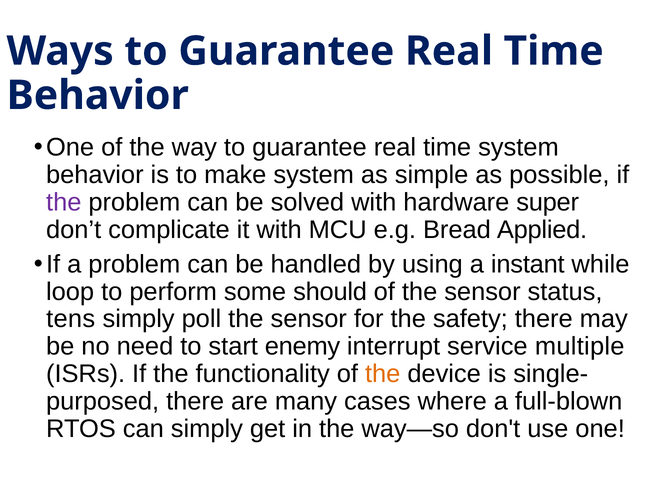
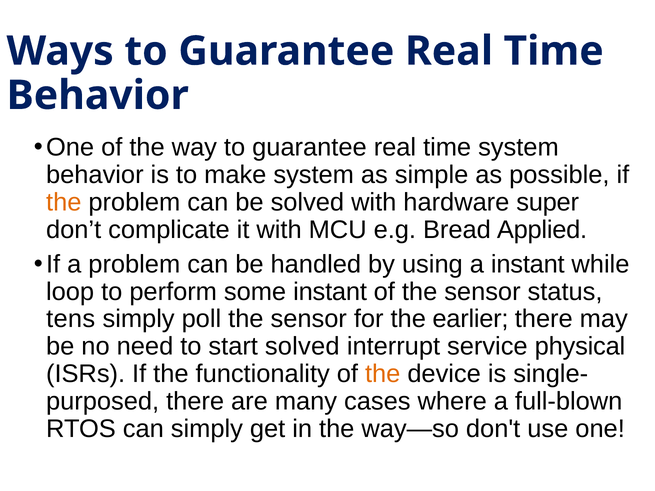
the at (64, 203) colour: purple -> orange
some should: should -> instant
safety: safety -> earlier
start enemy: enemy -> solved
multiple: multiple -> physical
